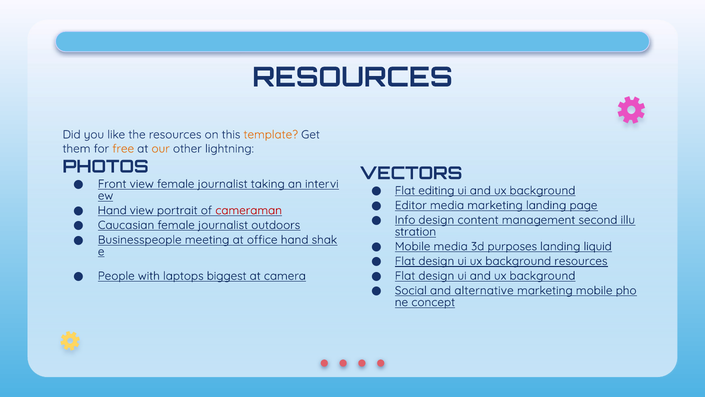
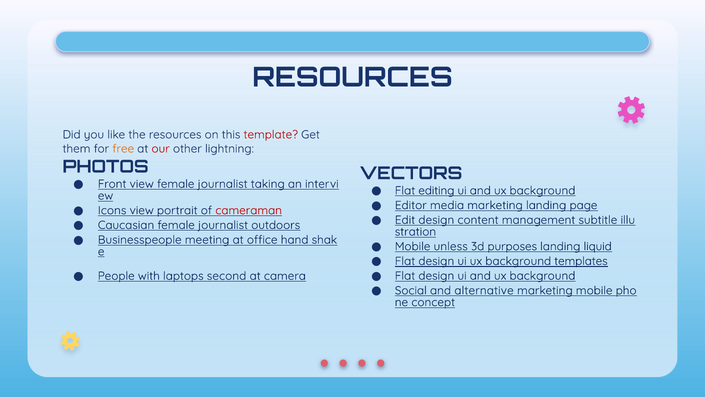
template colour: orange -> red
our colour: orange -> red
Hand at (112, 210): Hand -> Icons
Info: Info -> Edit
second: second -> subtitle
Mobile media: media -> unless
background resources: resources -> templates
biggest: biggest -> second
